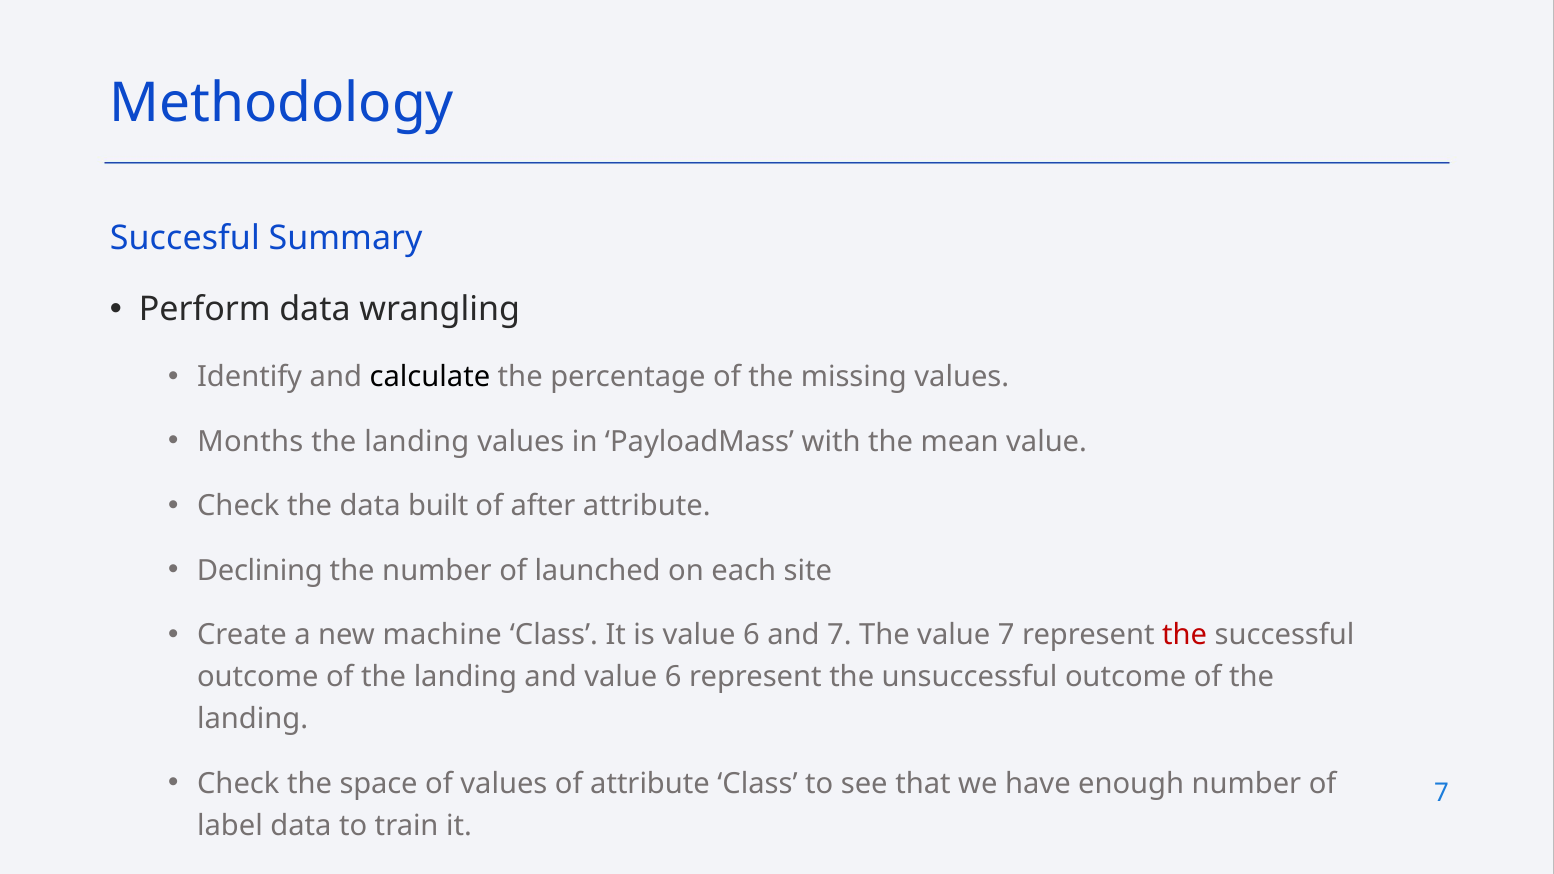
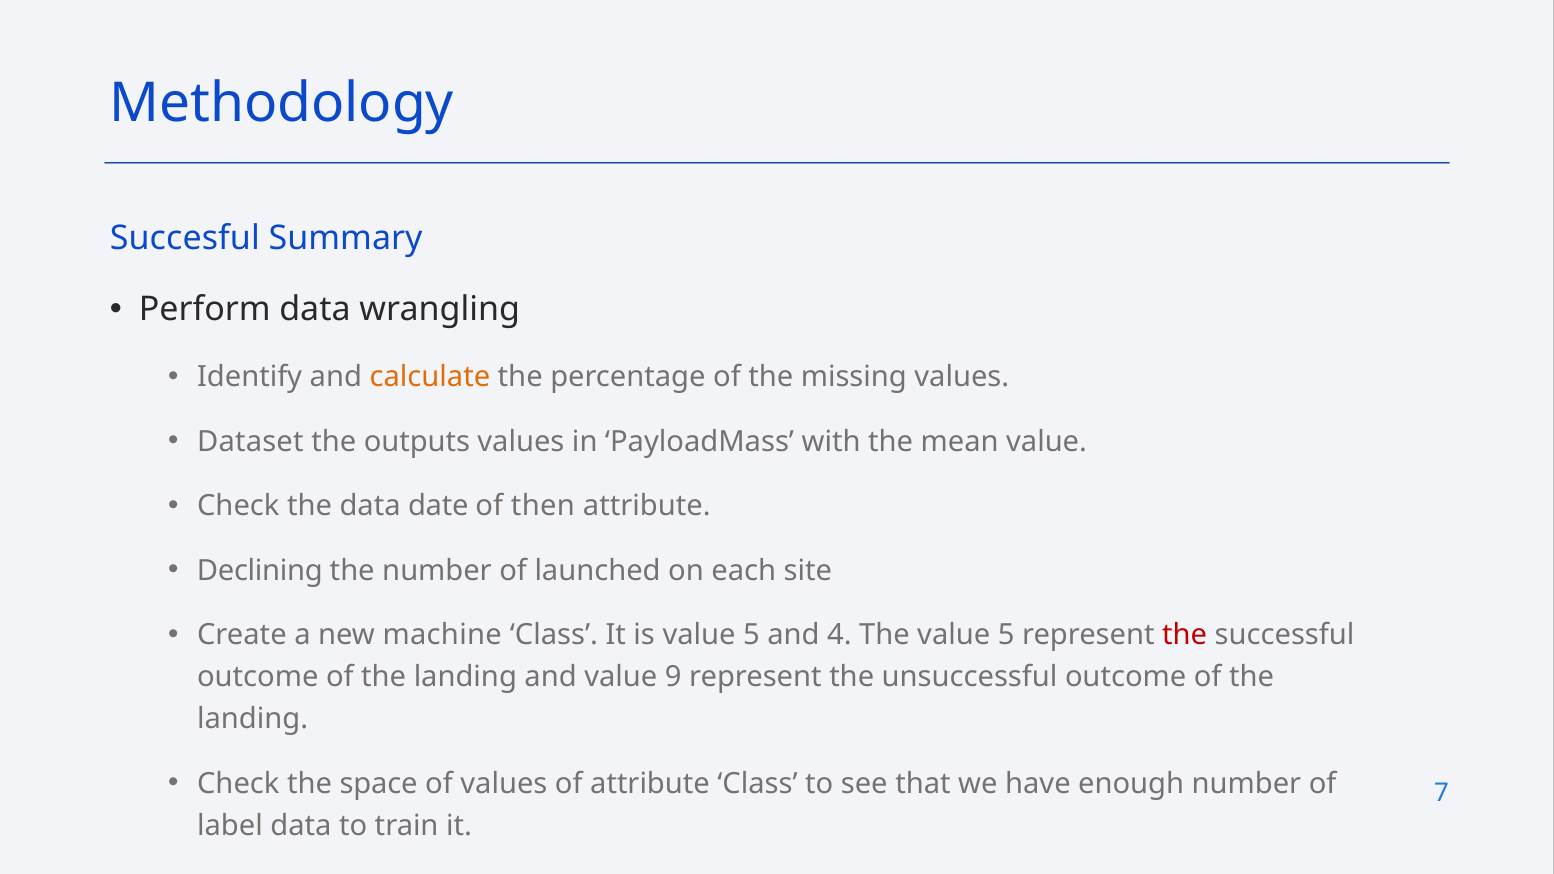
calculate colour: black -> orange
Months: Months -> Dataset
landing at (417, 442): landing -> outputs
built: built -> date
after: after -> then
is value 6: 6 -> 5
and 7: 7 -> 4
The value 7: 7 -> 5
and value 6: 6 -> 9
